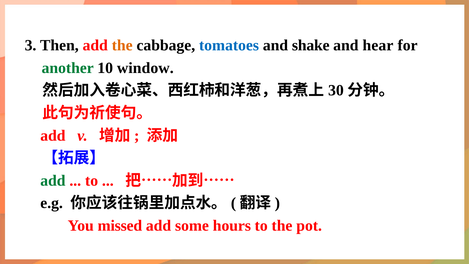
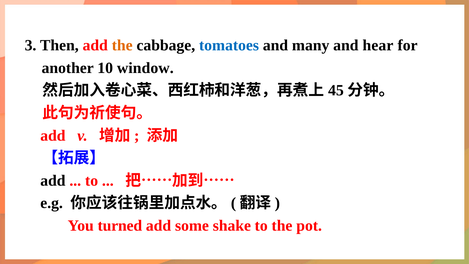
shake: shake -> many
another colour: green -> black
30: 30 -> 45
add at (53, 180) colour: green -> black
missed: missed -> turned
hours: hours -> shake
